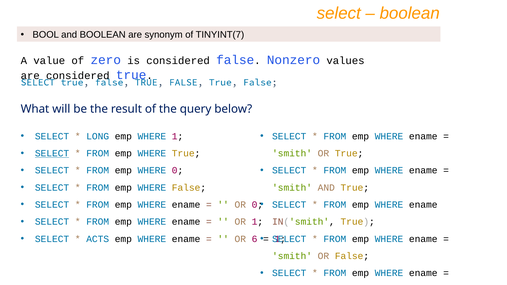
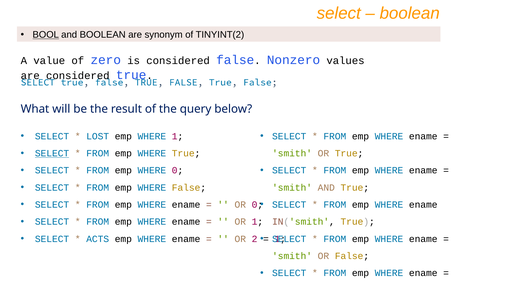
BOOL underline: none -> present
TINYINT(7: TINYINT(7 -> TINYINT(2
LONG: LONG -> LOST
6: 6 -> 2
